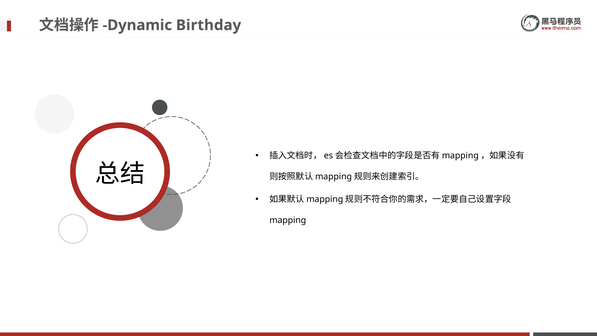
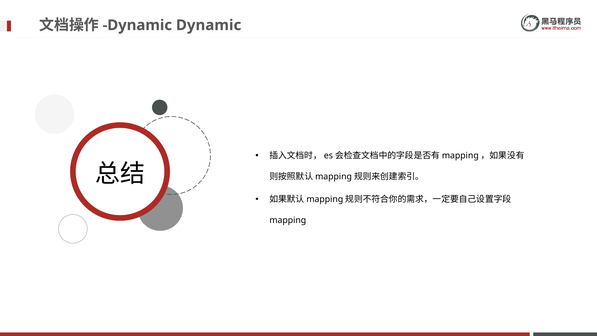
Birthday at (209, 25): Birthday -> Dynamic
